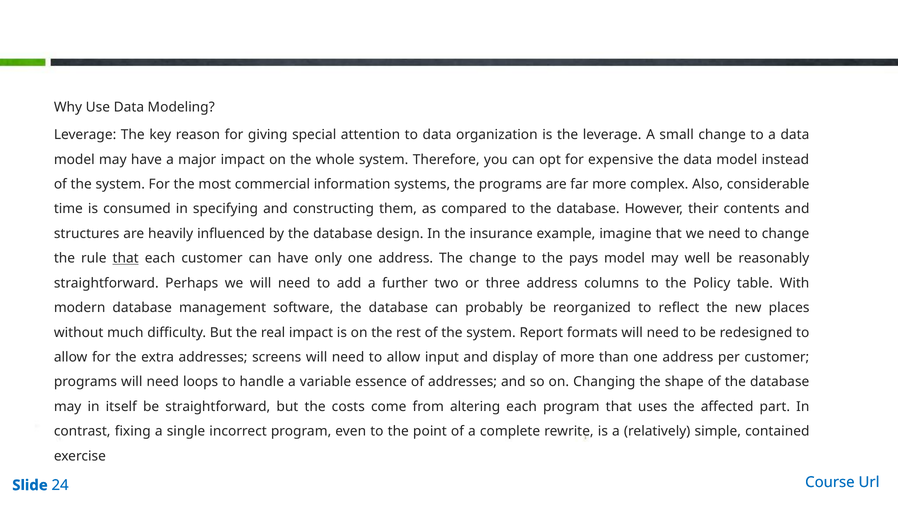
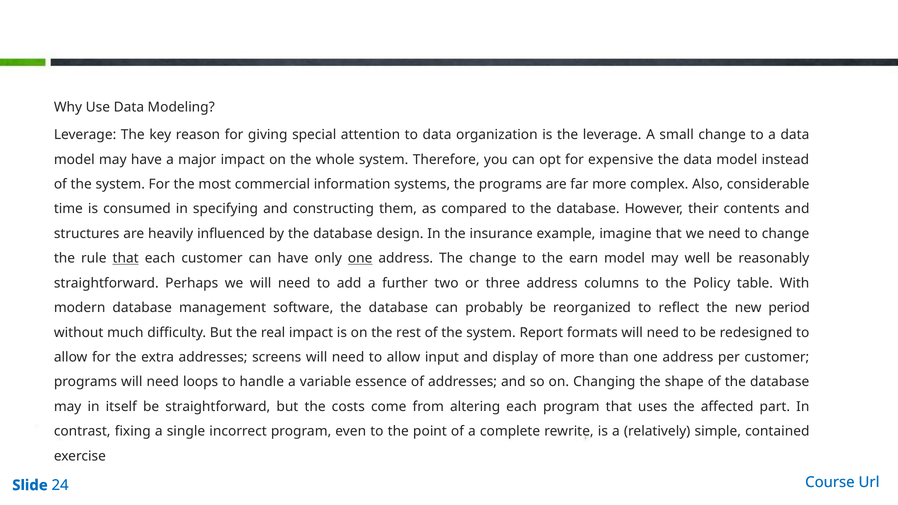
one at (360, 258) underline: none -> present
pays: pays -> earn
places: places -> period
